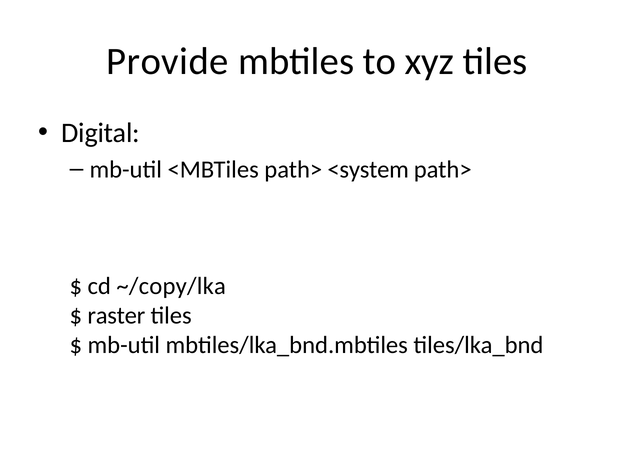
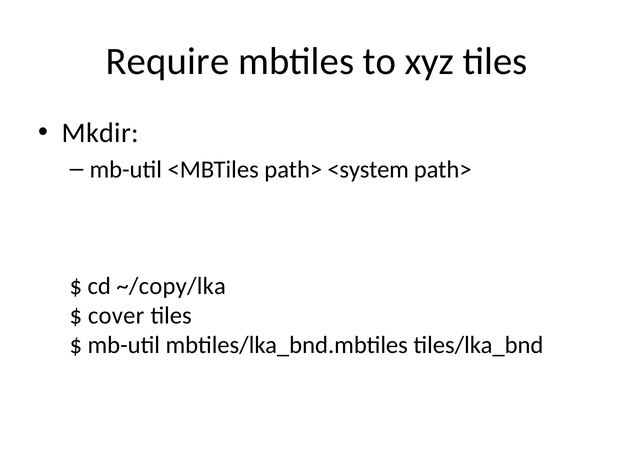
Provide: Provide -> Require
Digital: Digital -> Mkdir
raster: raster -> cover
